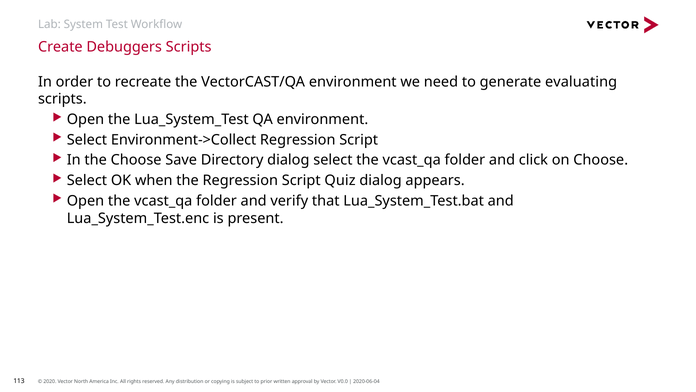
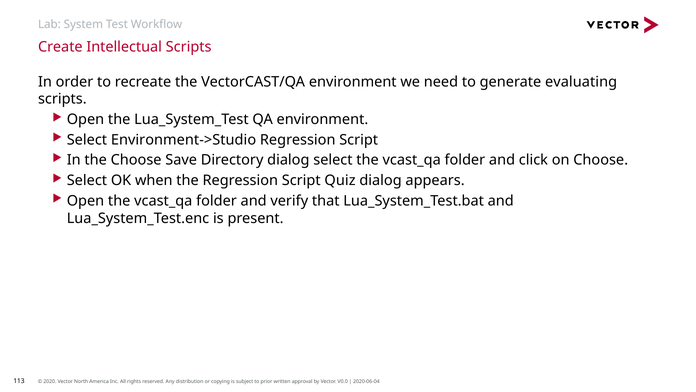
Debuggers: Debuggers -> Intellectual
Environment->Collect: Environment->Collect -> Environment->Studio
